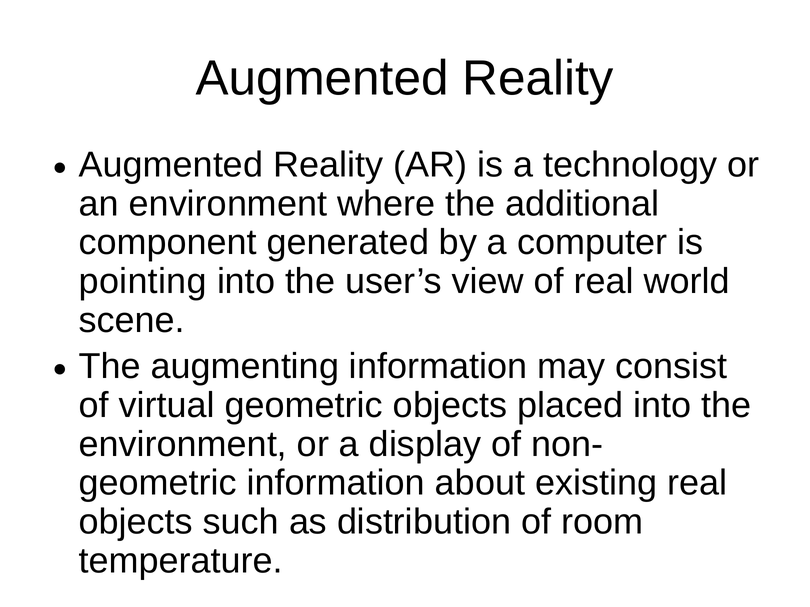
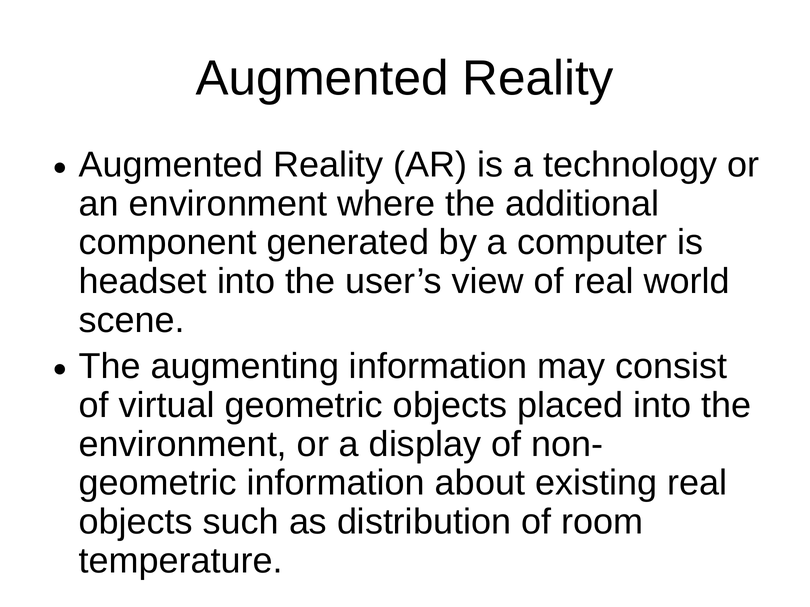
pointing: pointing -> headset
